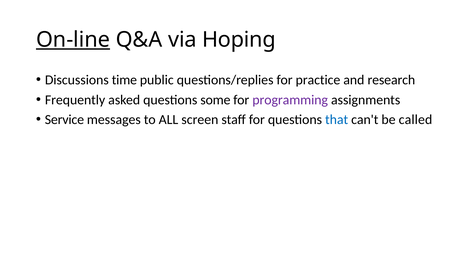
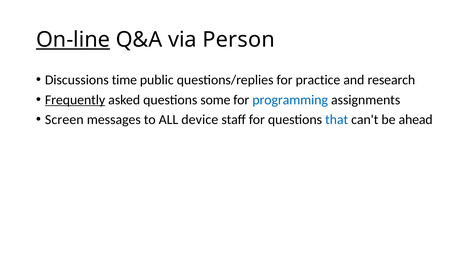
Hoping: Hoping -> Person
Frequently underline: none -> present
programming colour: purple -> blue
Service: Service -> Screen
screen: screen -> device
called: called -> ahead
